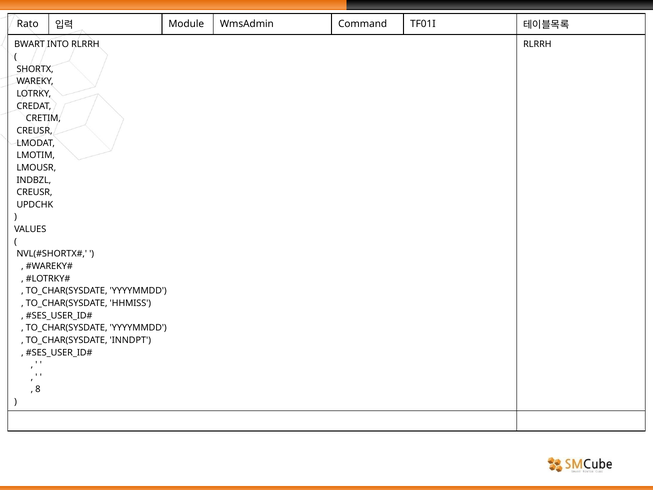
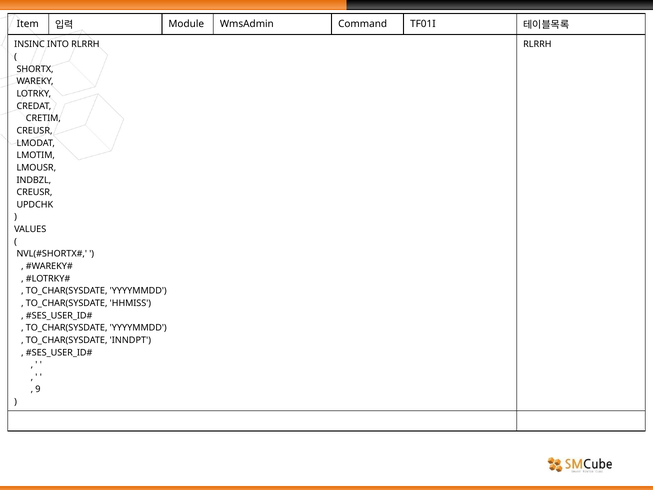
Rato: Rato -> Item
BWART: BWART -> INSINC
8: 8 -> 9
